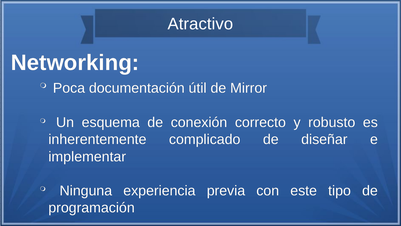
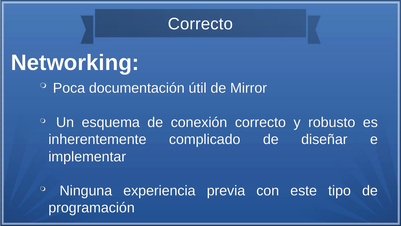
Atractivo at (200, 24): Atractivo -> Correcto
